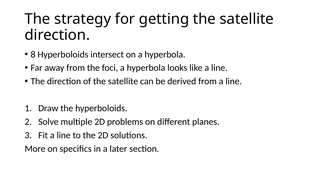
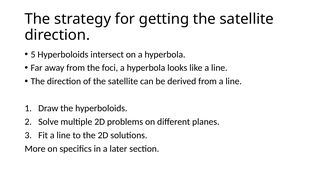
8: 8 -> 5
